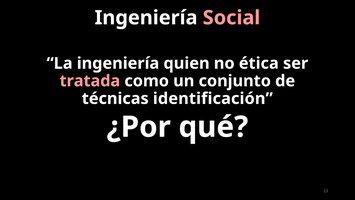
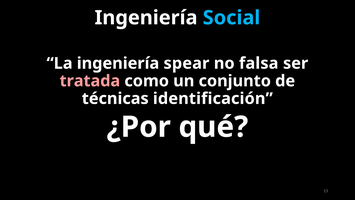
Social colour: pink -> light blue
quien: quien -> spear
ética: ética -> falsa
